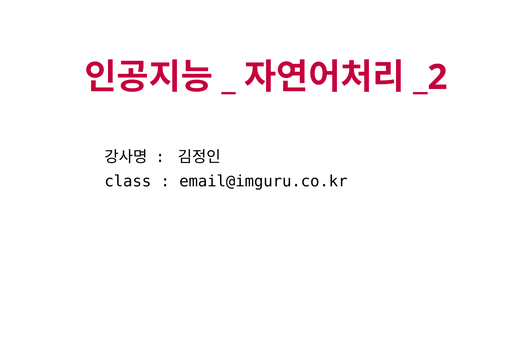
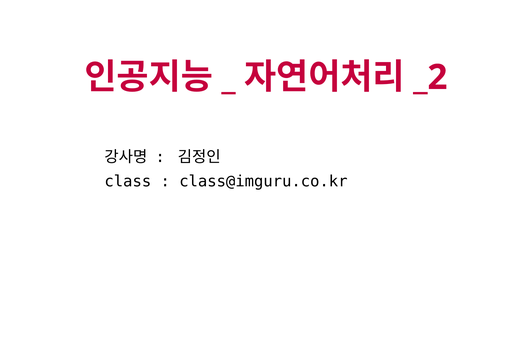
email@imguru.co.kr: email@imguru.co.kr -> class@imguru.co.kr
